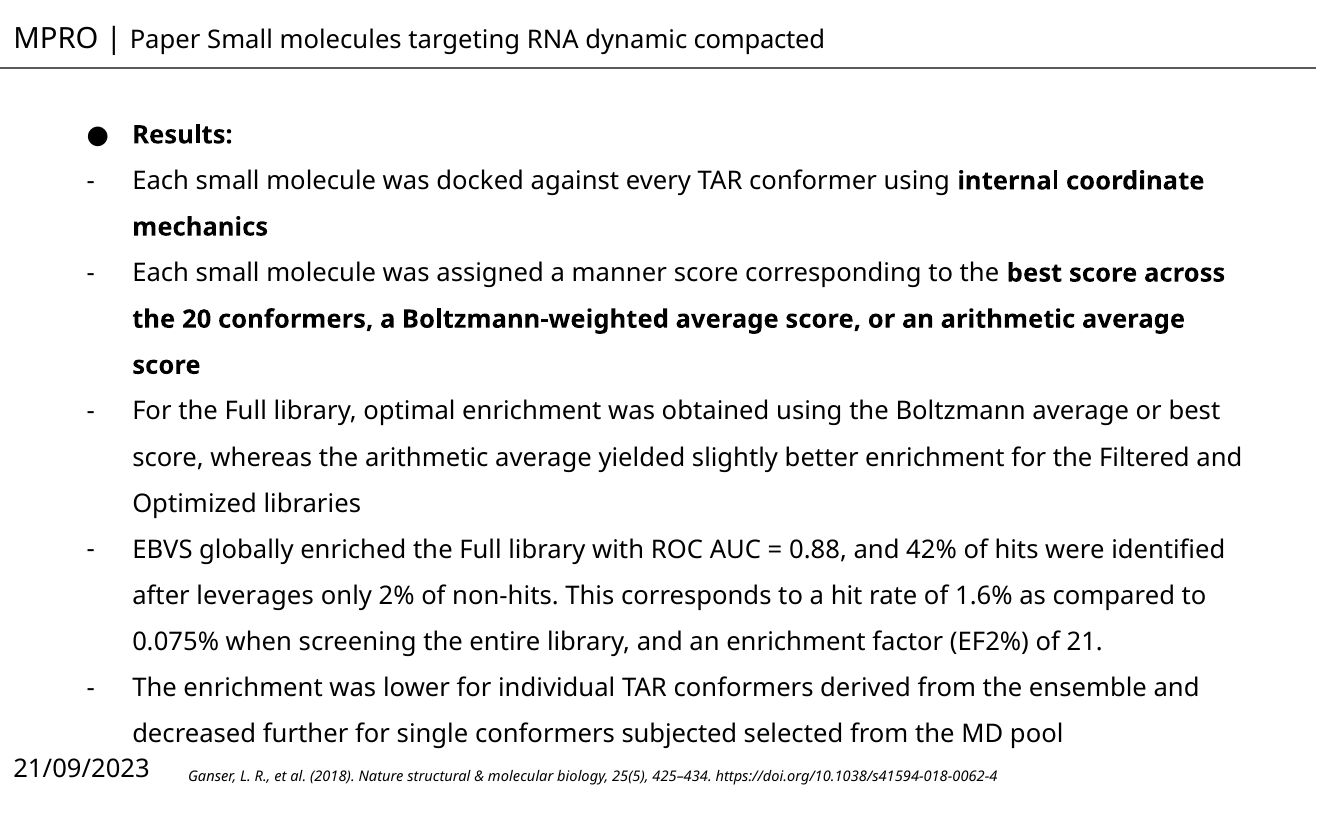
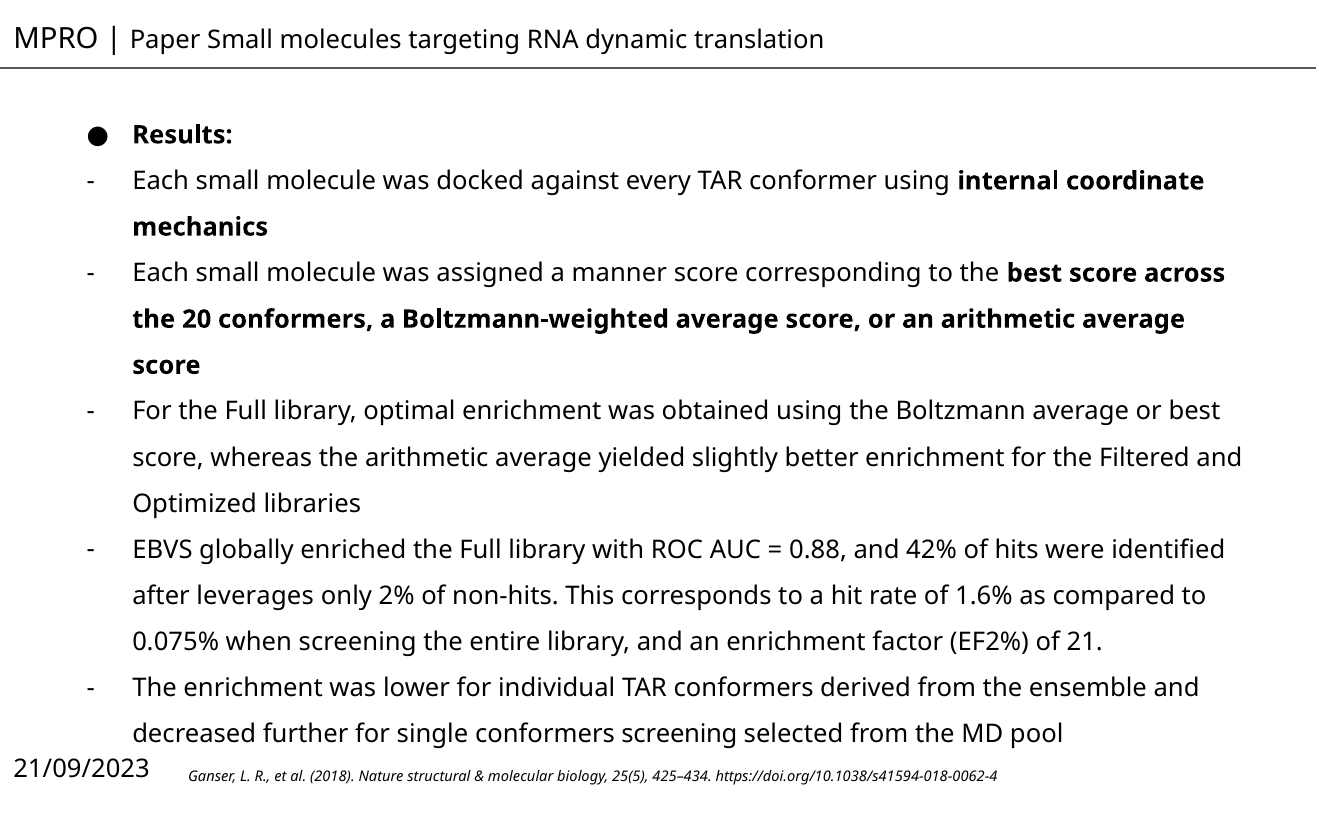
compacted: compacted -> translation
conformers subjected: subjected -> screening
